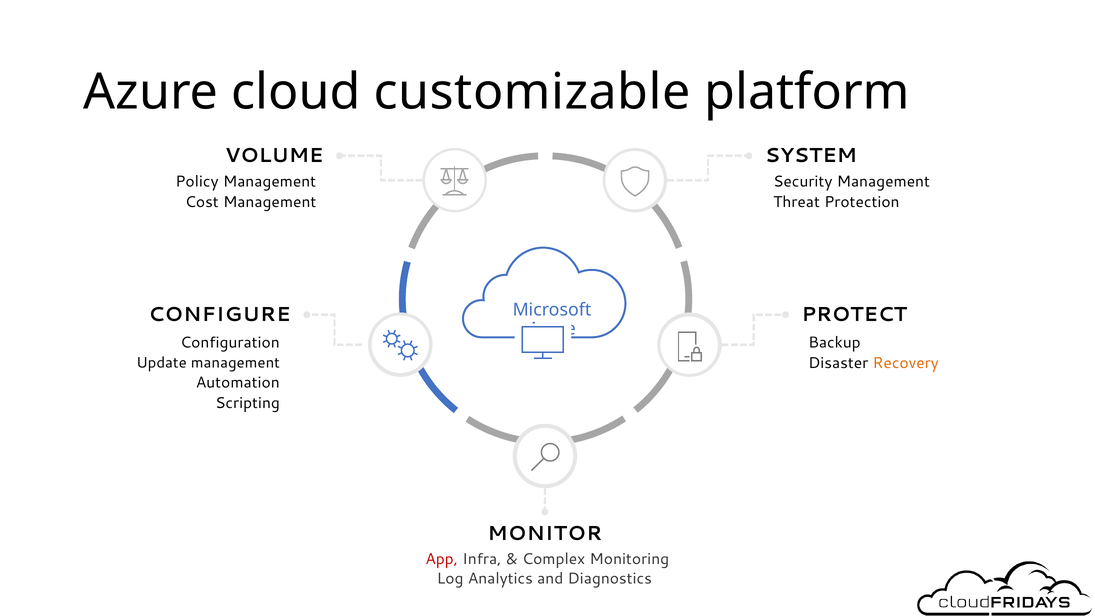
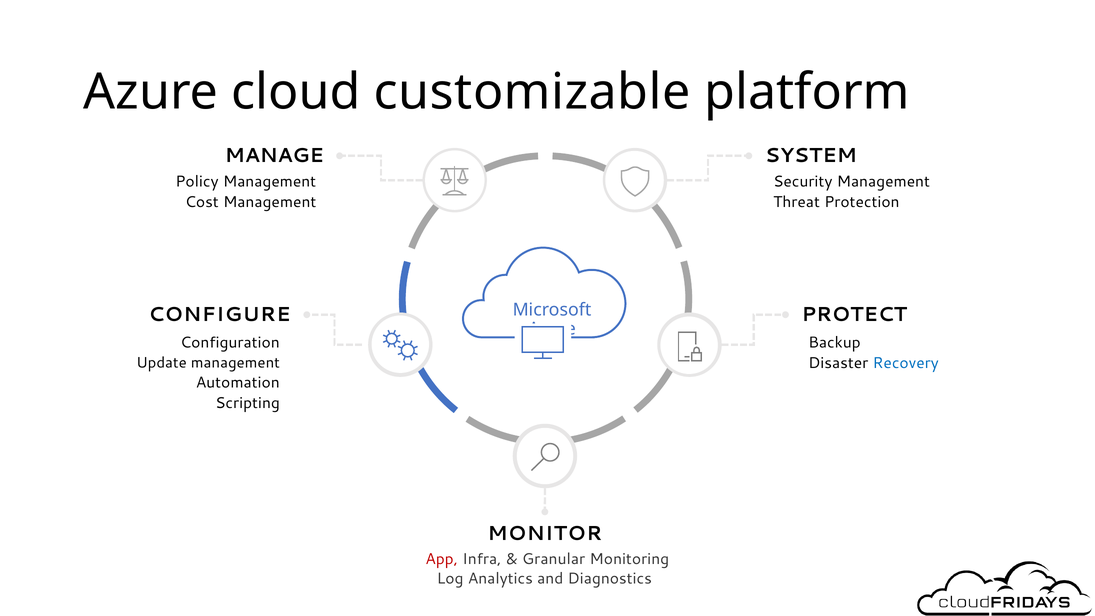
VOLUME: VOLUME -> MANAGE
Recovery colour: orange -> blue
Complex: Complex -> Granular
